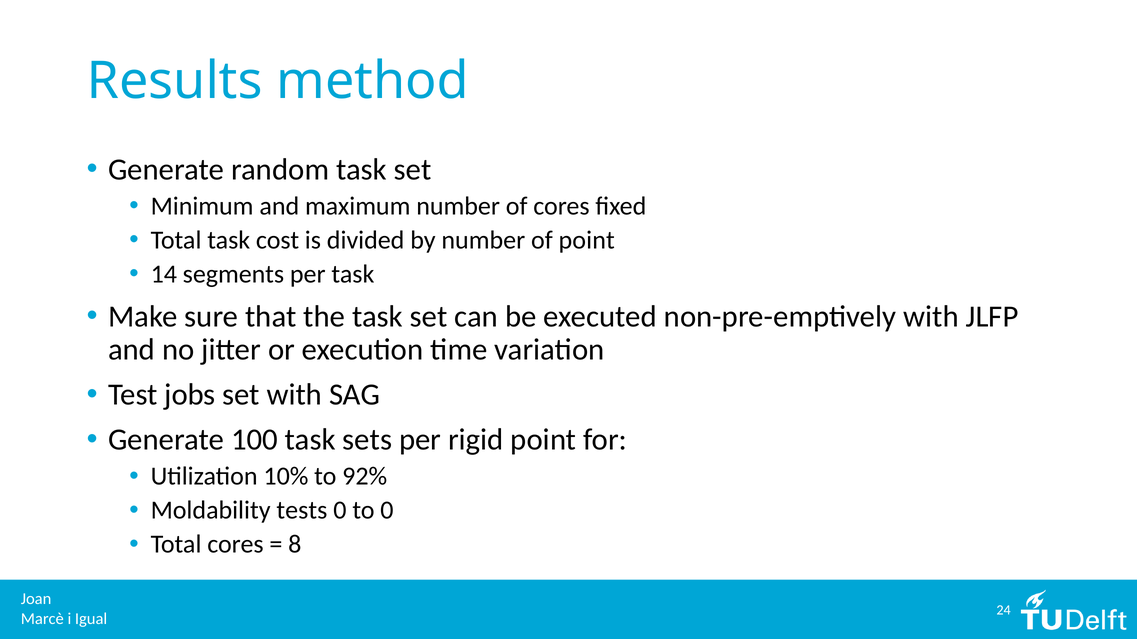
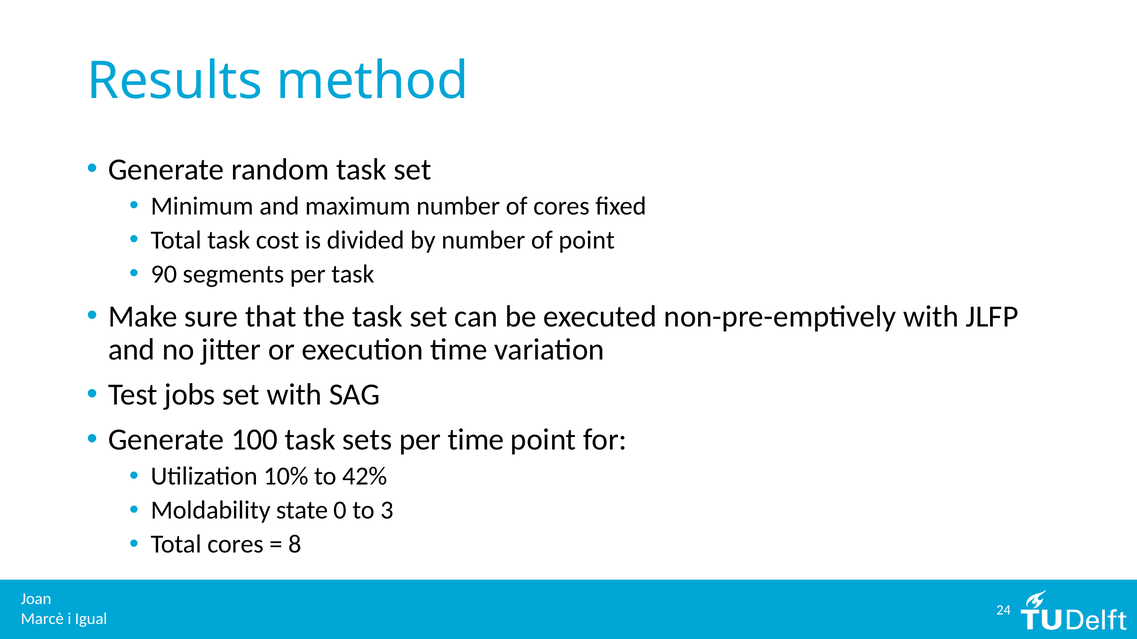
14: 14 -> 90
per rigid: rigid -> time
92%: 92% -> 42%
tests: tests -> state
to 0: 0 -> 3
